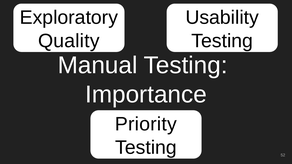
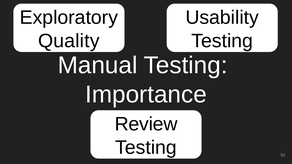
Priority: Priority -> Review
